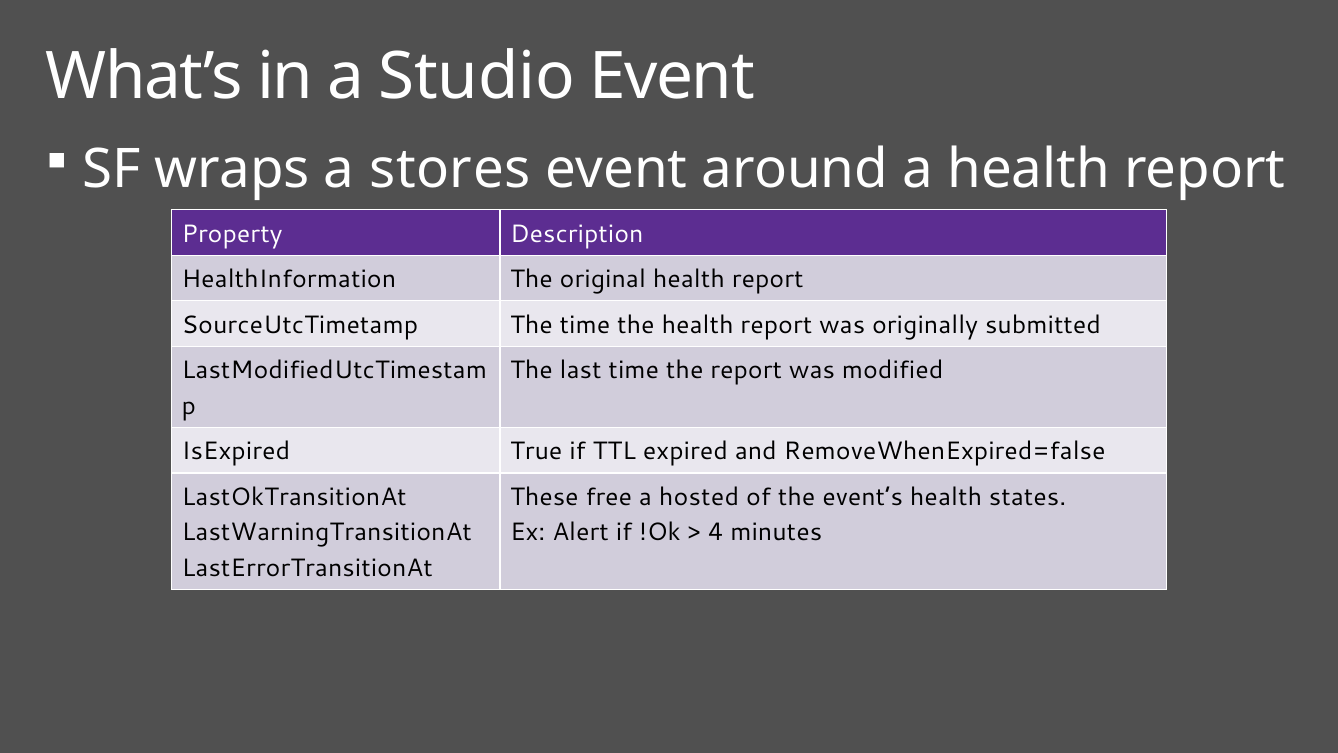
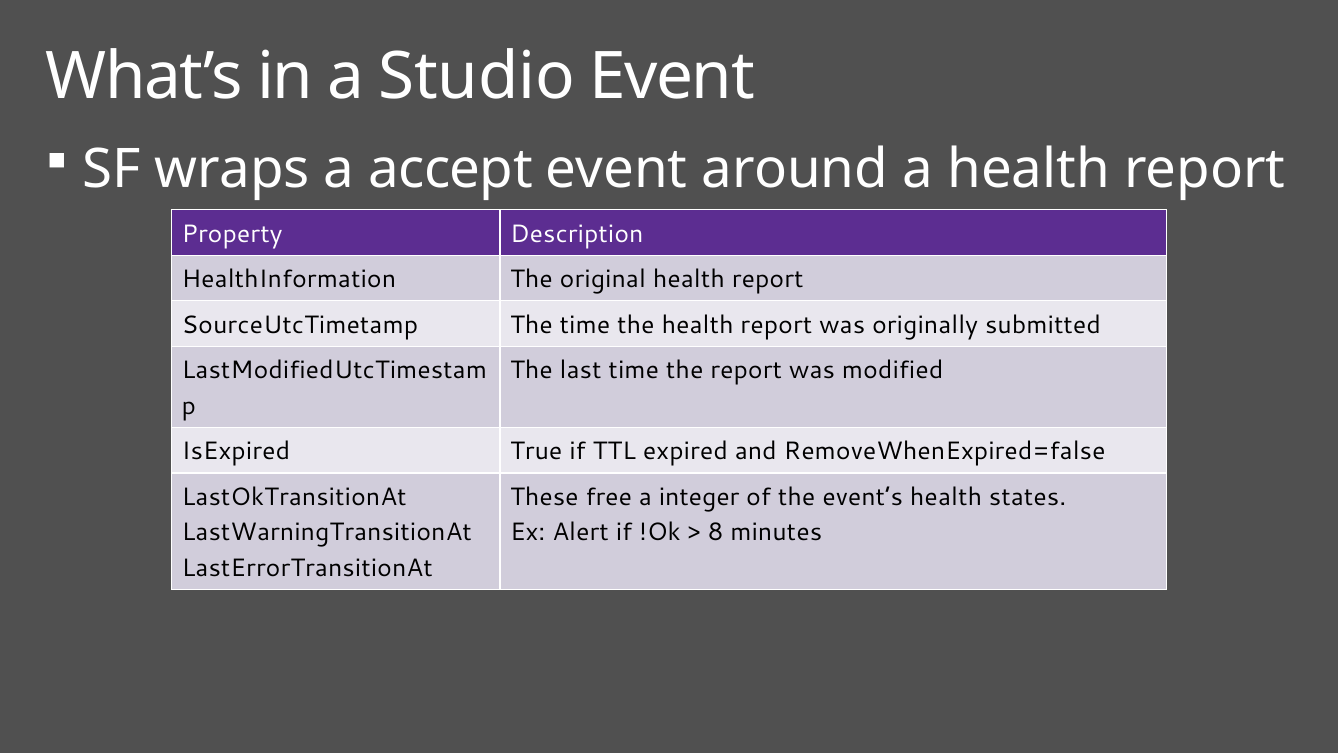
stores: stores -> accept
hosted: hosted -> integer
4: 4 -> 8
